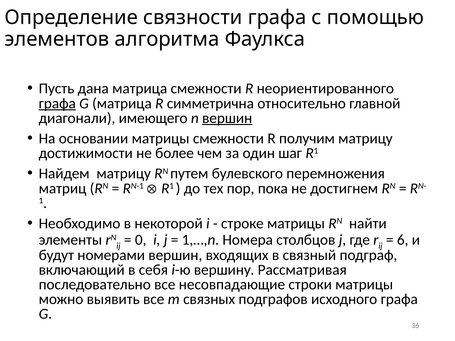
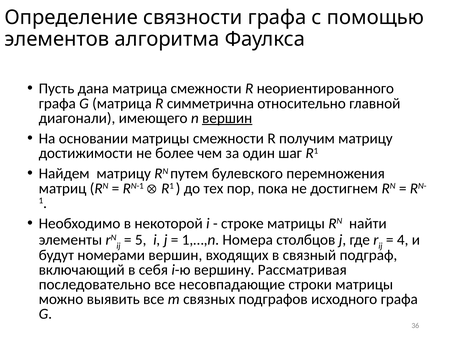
графа at (57, 103) underline: present -> none
0: 0 -> 5
6: 6 -> 4
